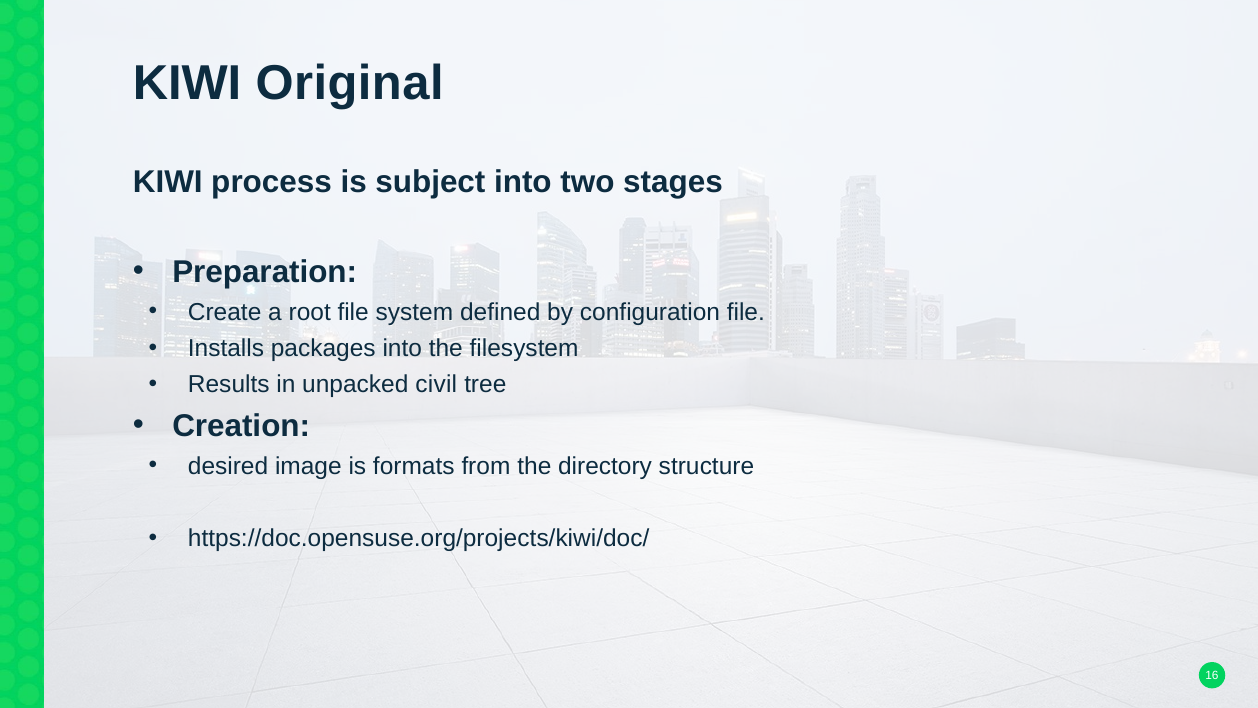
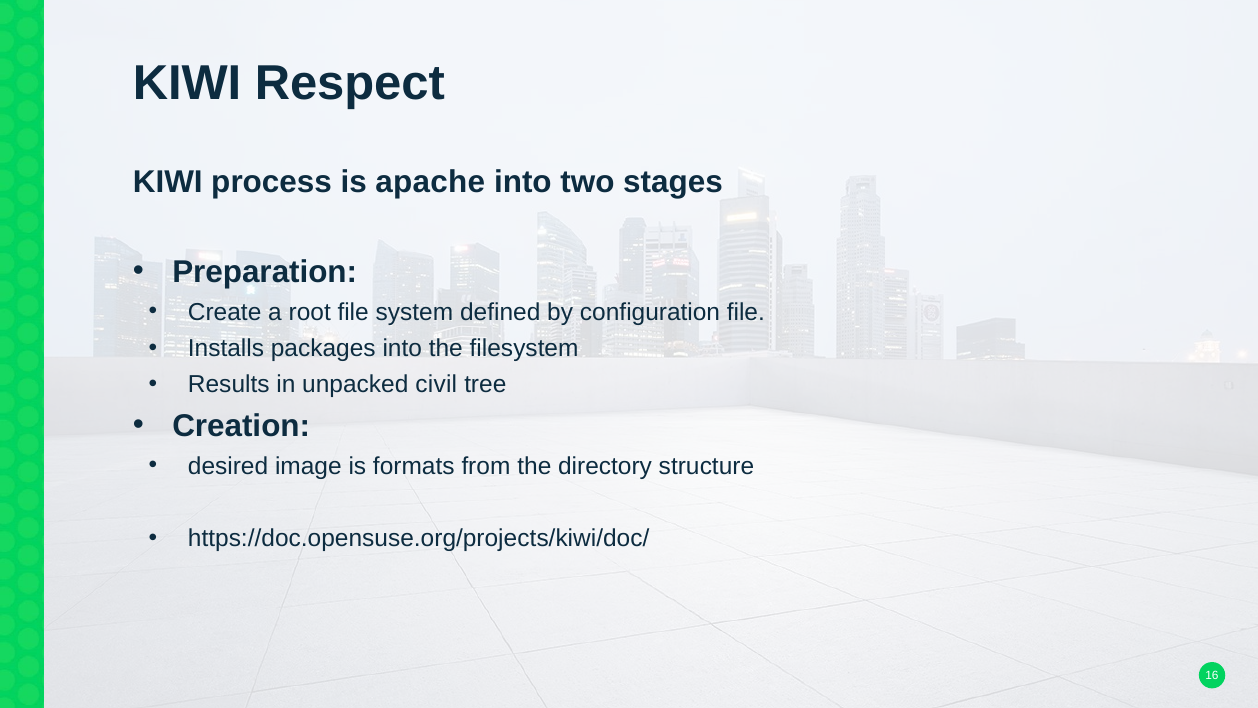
Original: Original -> Respect
subject: subject -> apache
